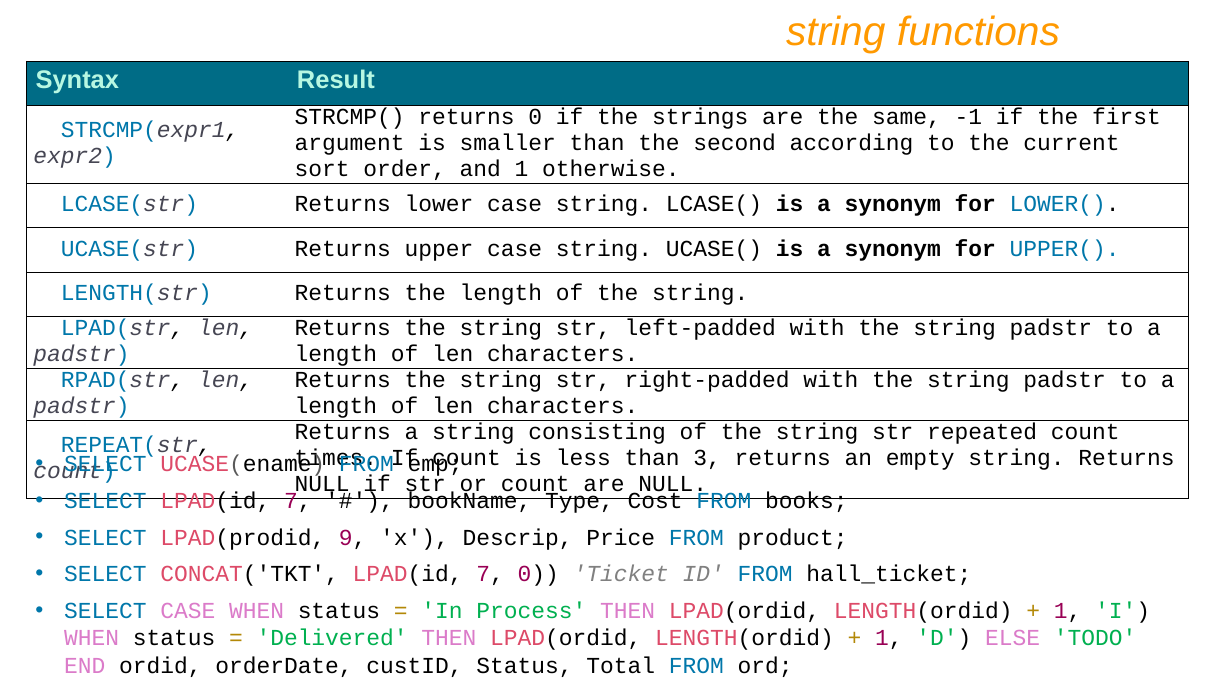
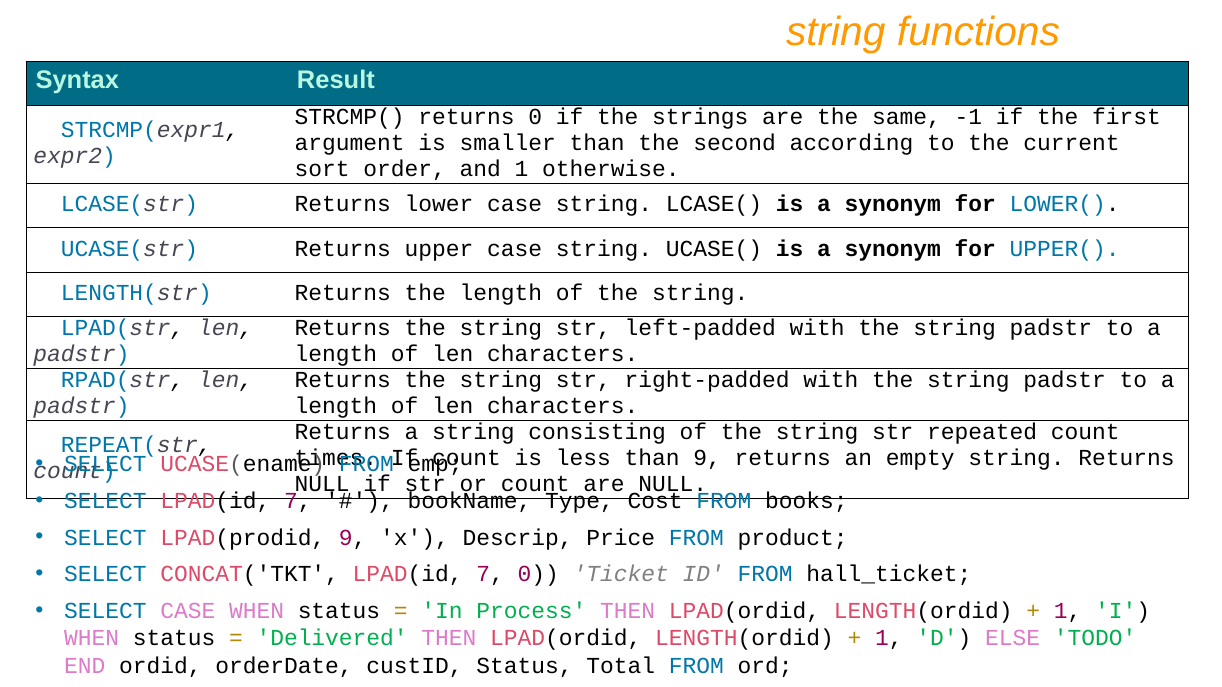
than 3: 3 -> 9
